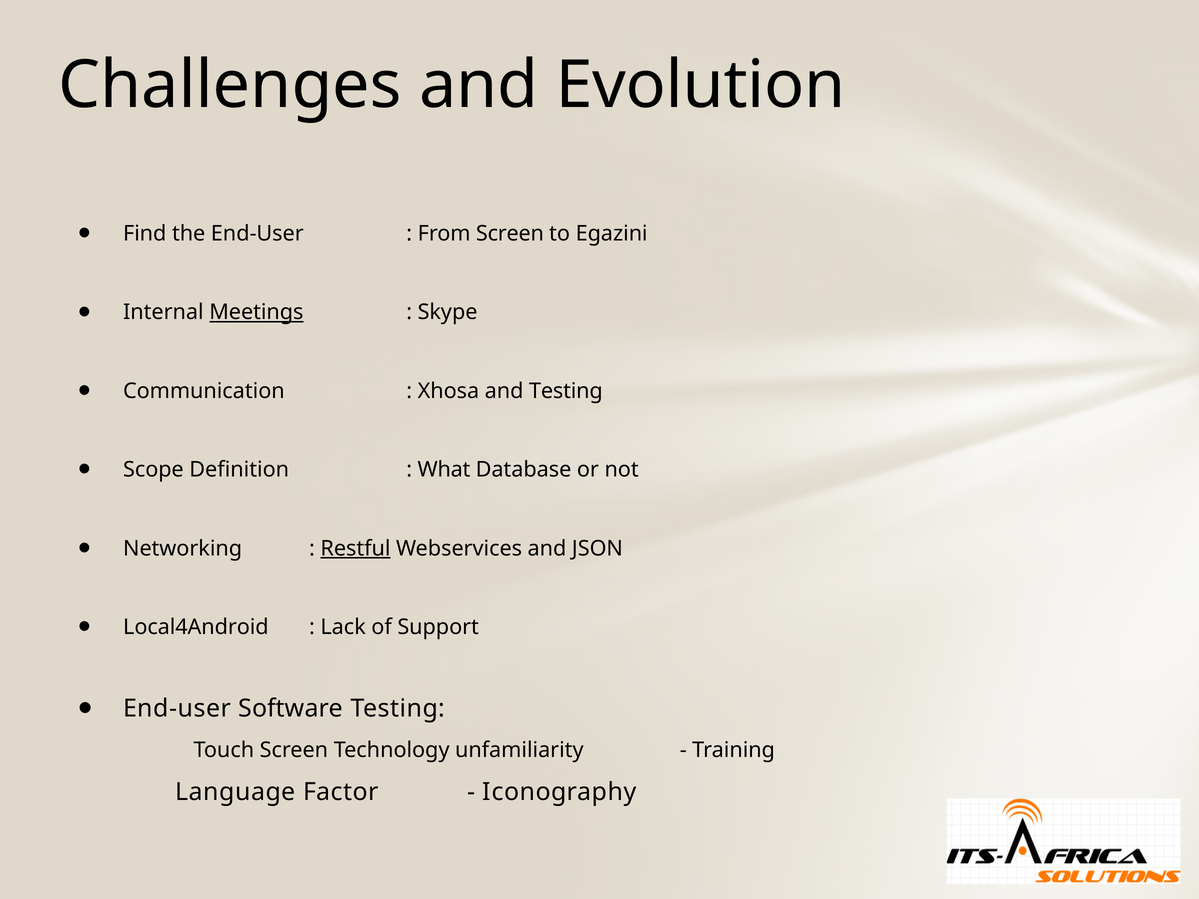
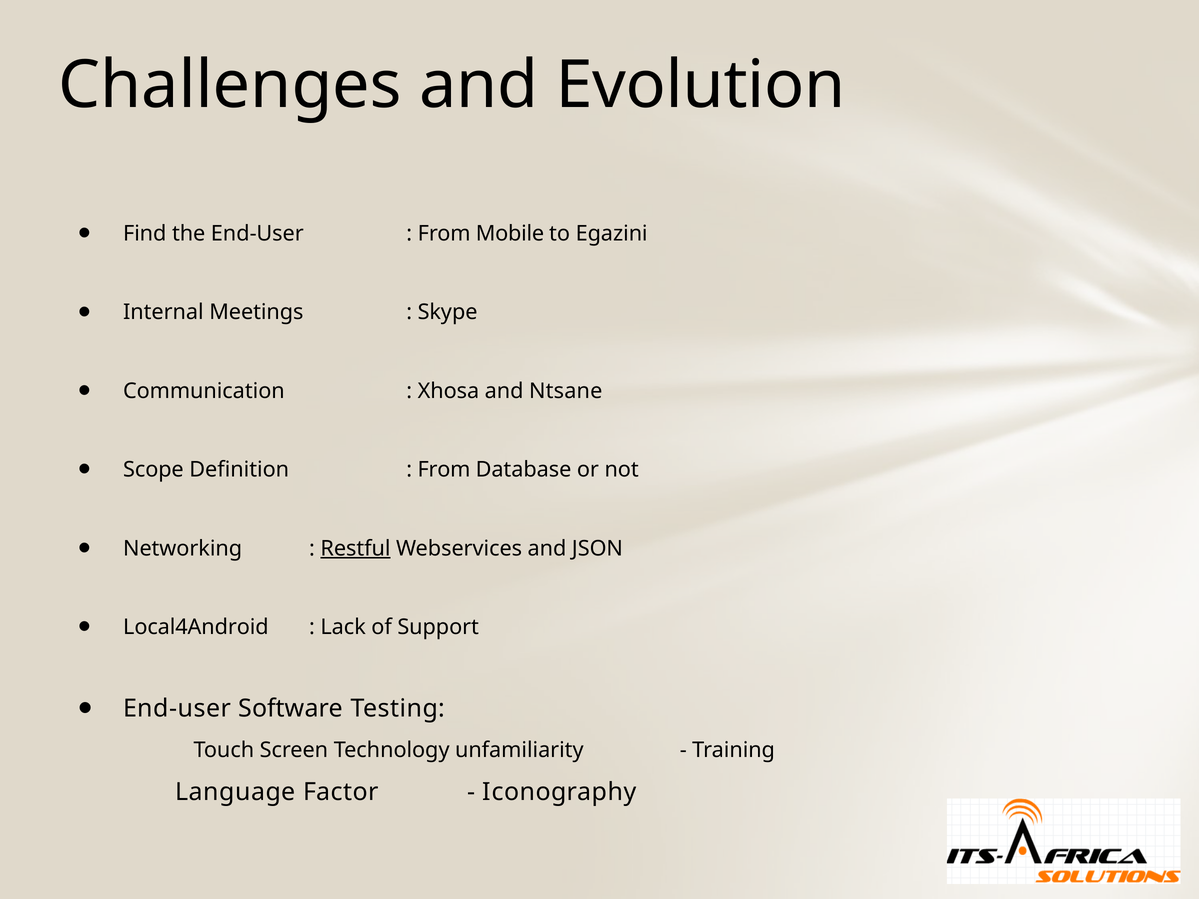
From Screen: Screen -> Mobile
Meetings underline: present -> none
and Testing: Testing -> Ntsane
What at (444, 470): What -> From
